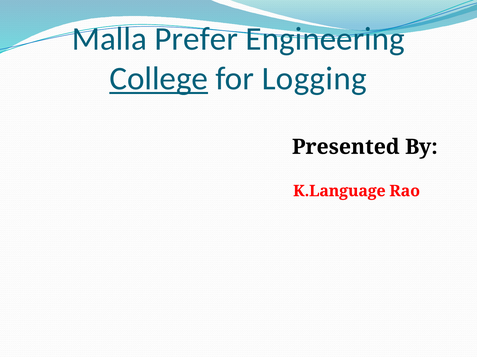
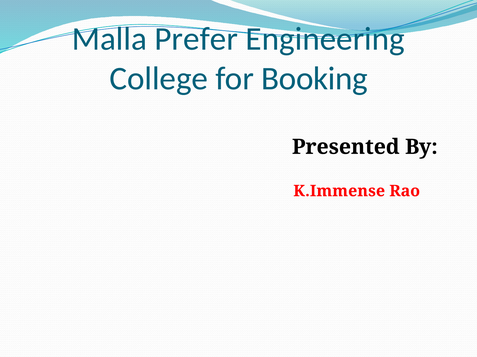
College underline: present -> none
Logging: Logging -> Booking
K.Language: K.Language -> K.Immense
